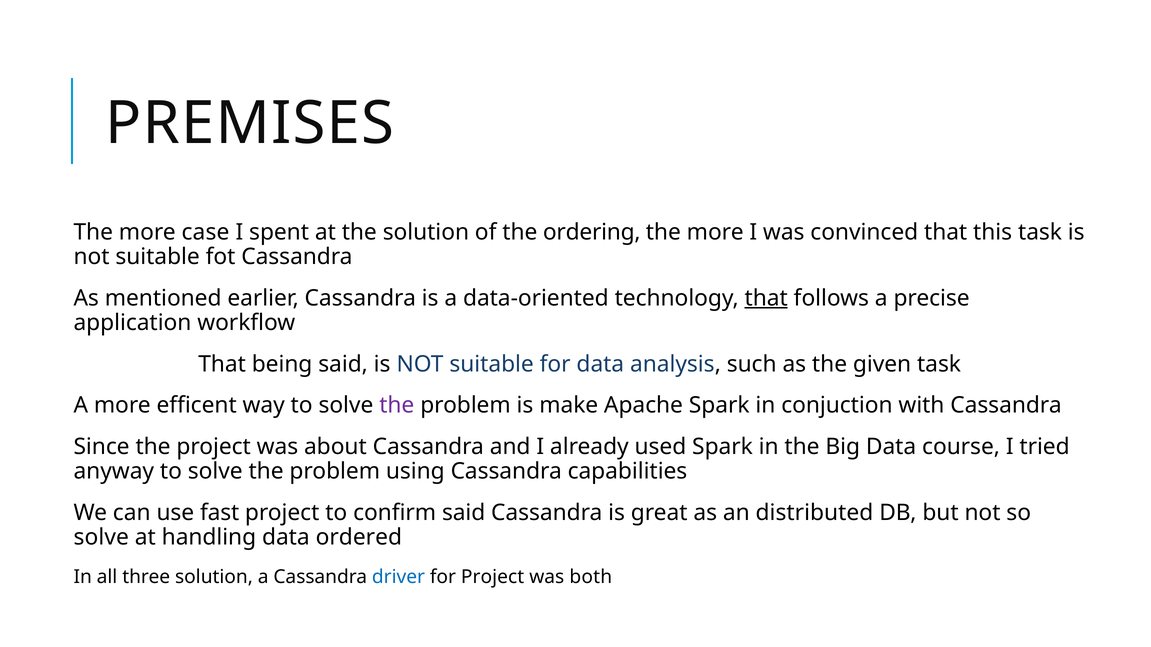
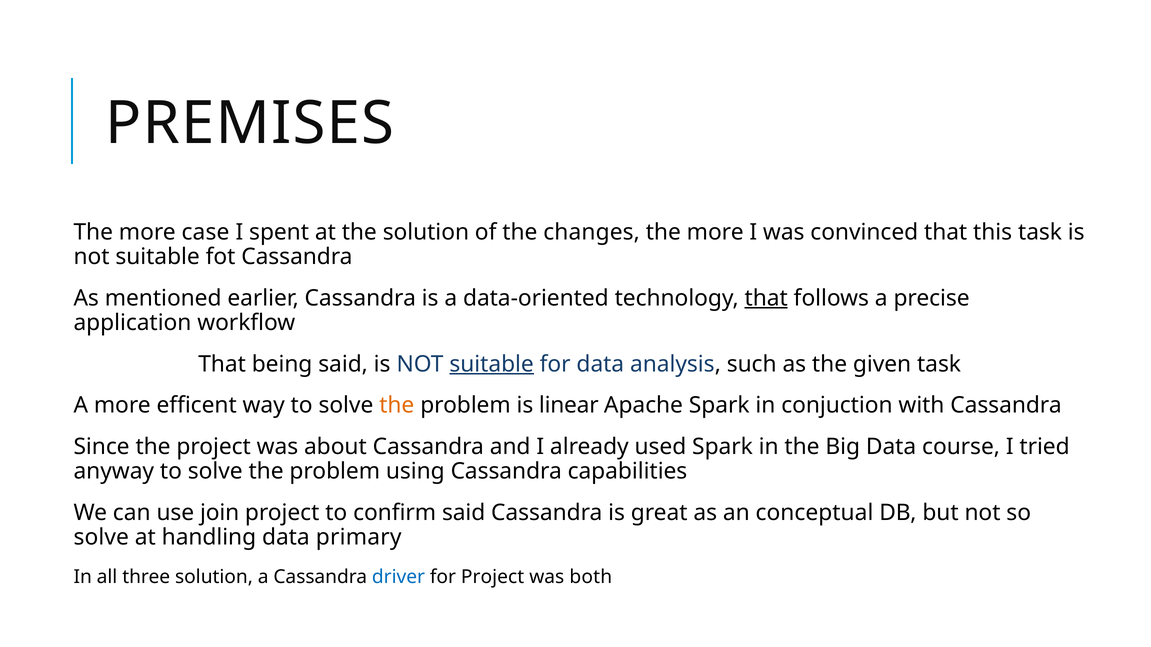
ordering: ordering -> changes
suitable at (492, 364) underline: none -> present
the at (397, 406) colour: purple -> orange
make: make -> linear
fast: fast -> join
distributed: distributed -> conceptual
ordered: ordered -> primary
